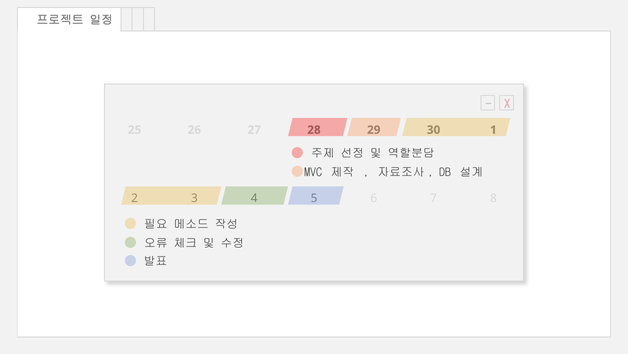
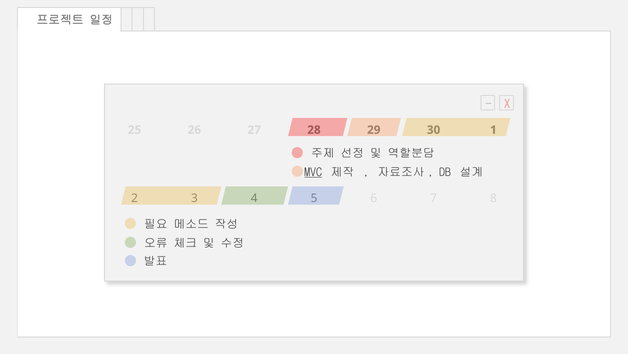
MVC underline: none -> present
